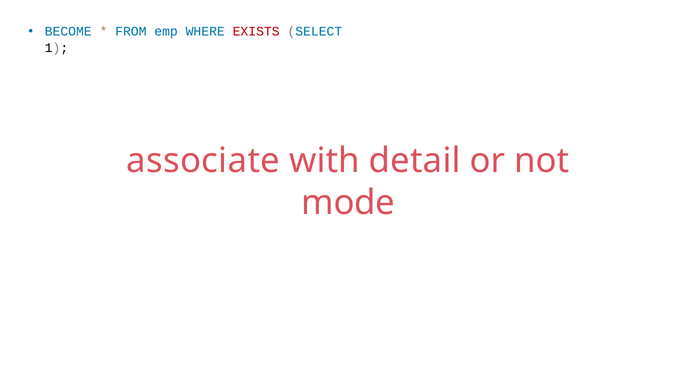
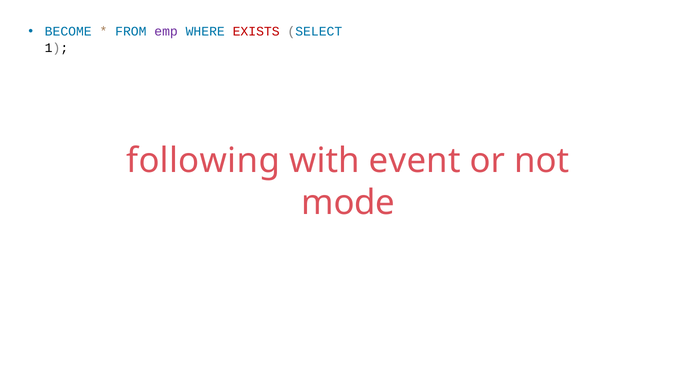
emp colour: blue -> purple
associate: associate -> following
detail: detail -> event
